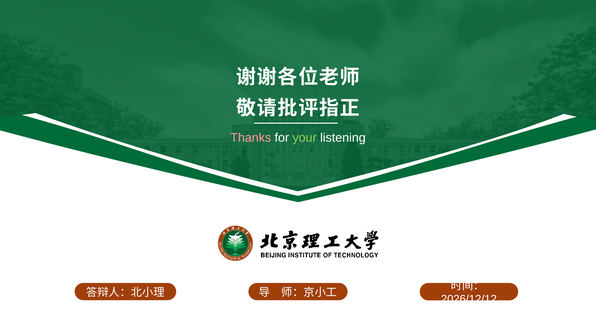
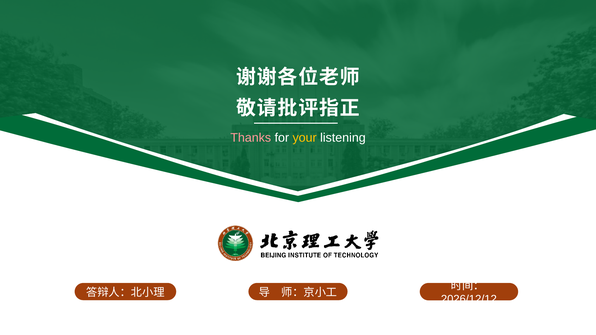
your colour: light green -> yellow
